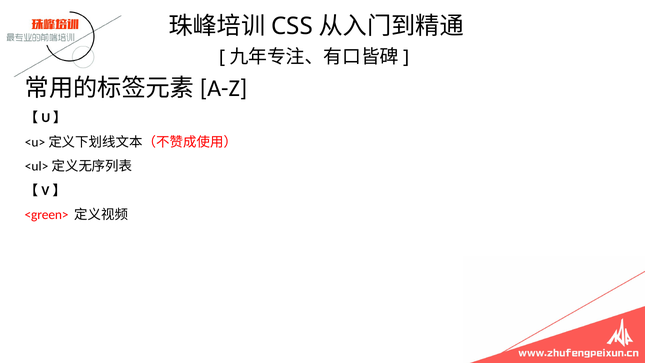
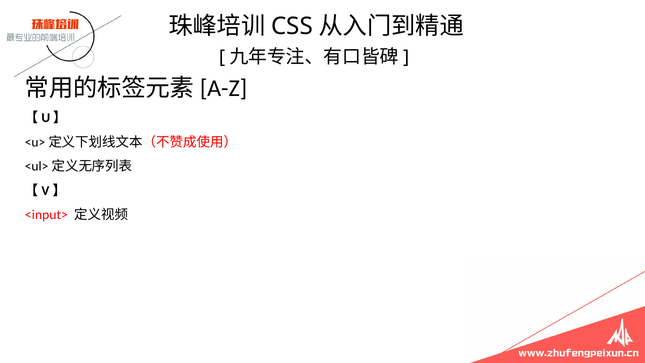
<green>: <green> -> <input>
